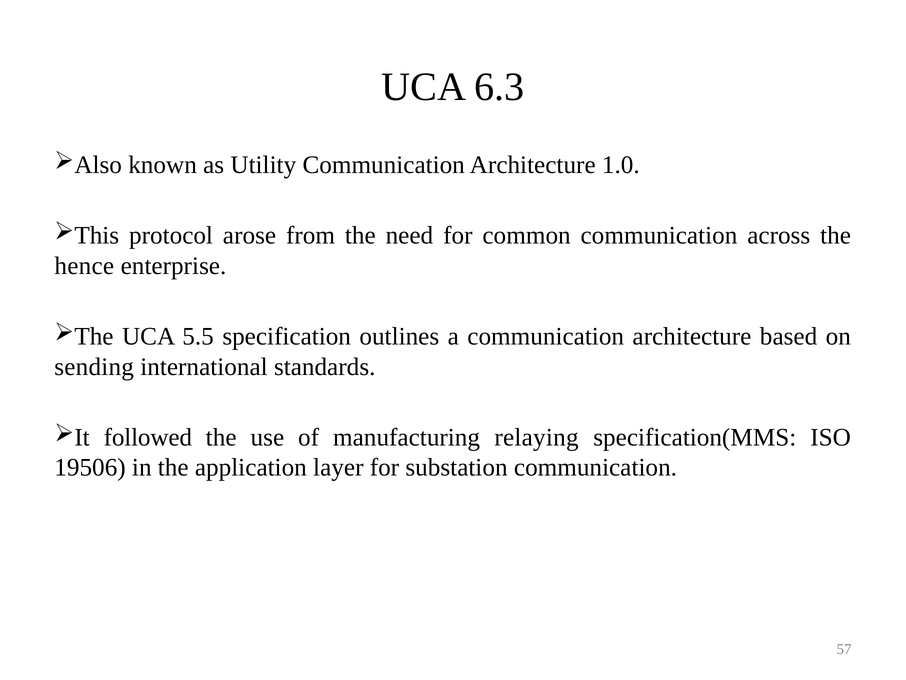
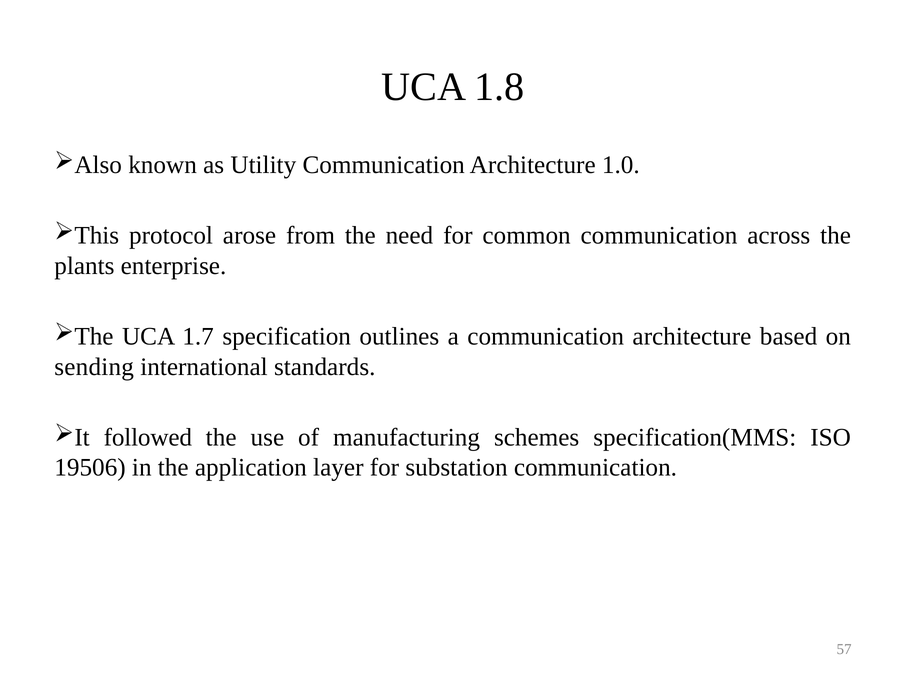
6.3: 6.3 -> 1.8
hence: hence -> plants
5.5: 5.5 -> 1.7
relaying: relaying -> schemes
